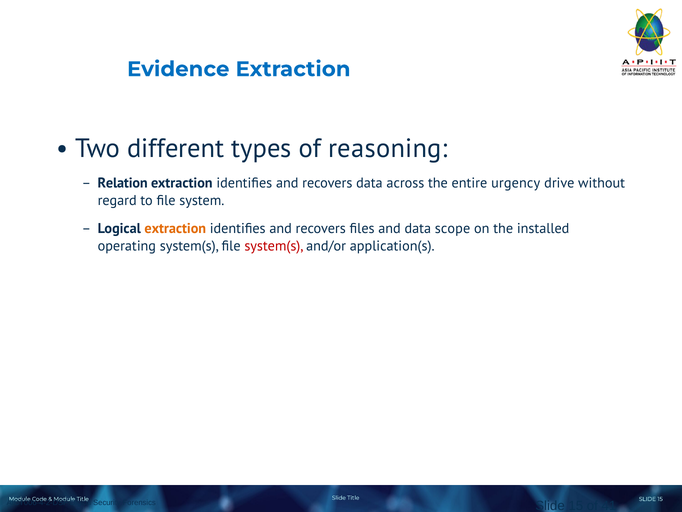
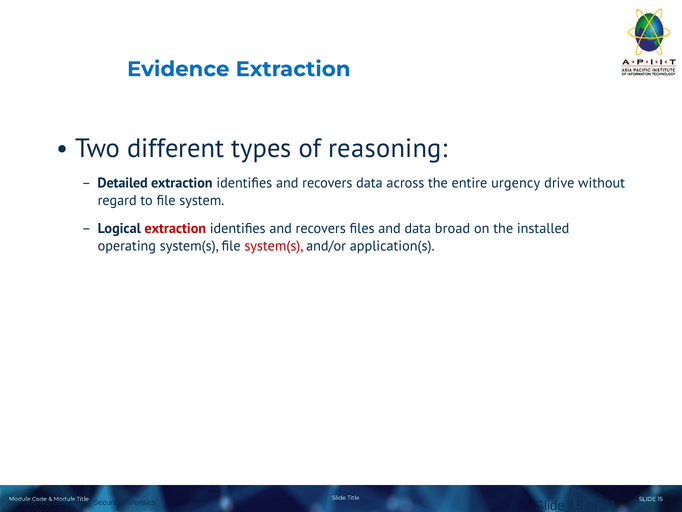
Relation: Relation -> Detailed
extraction at (175, 229) colour: orange -> red
scope: scope -> broad
